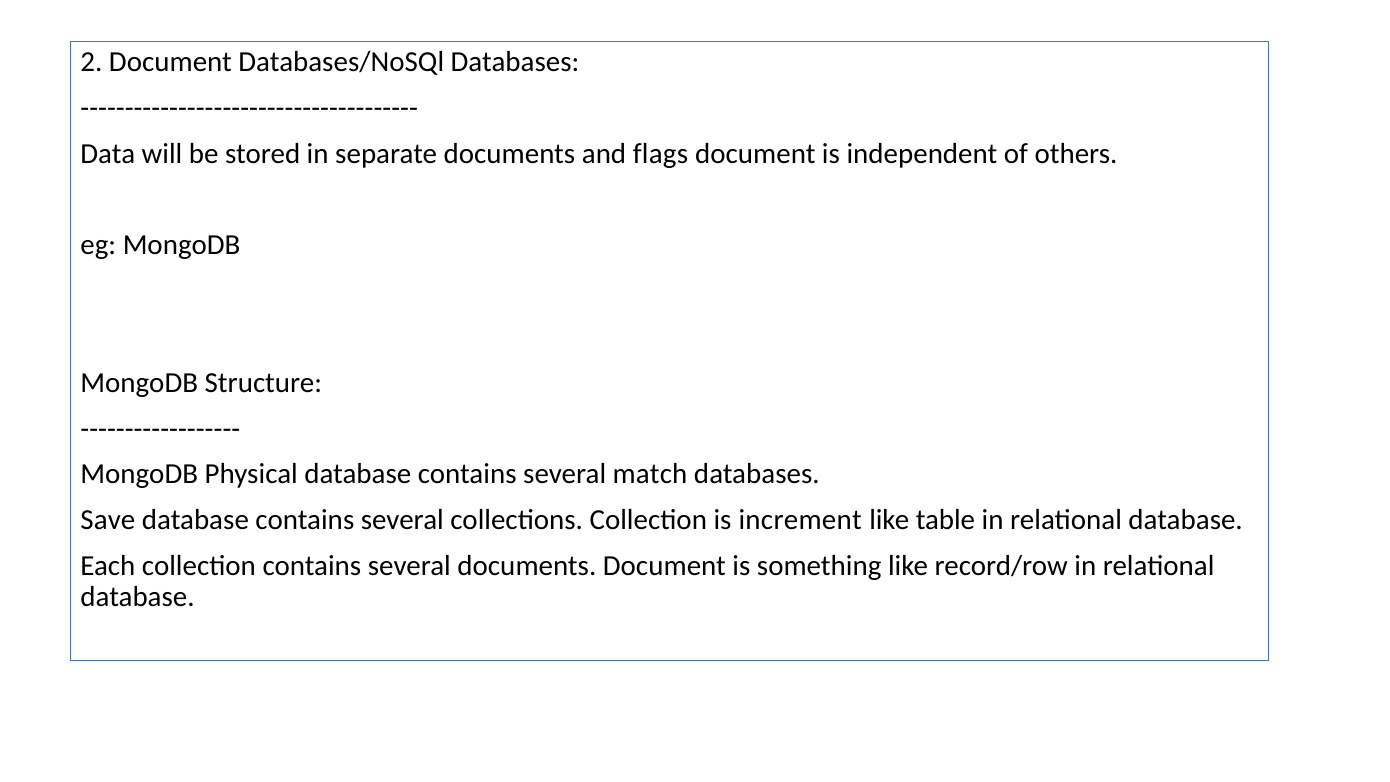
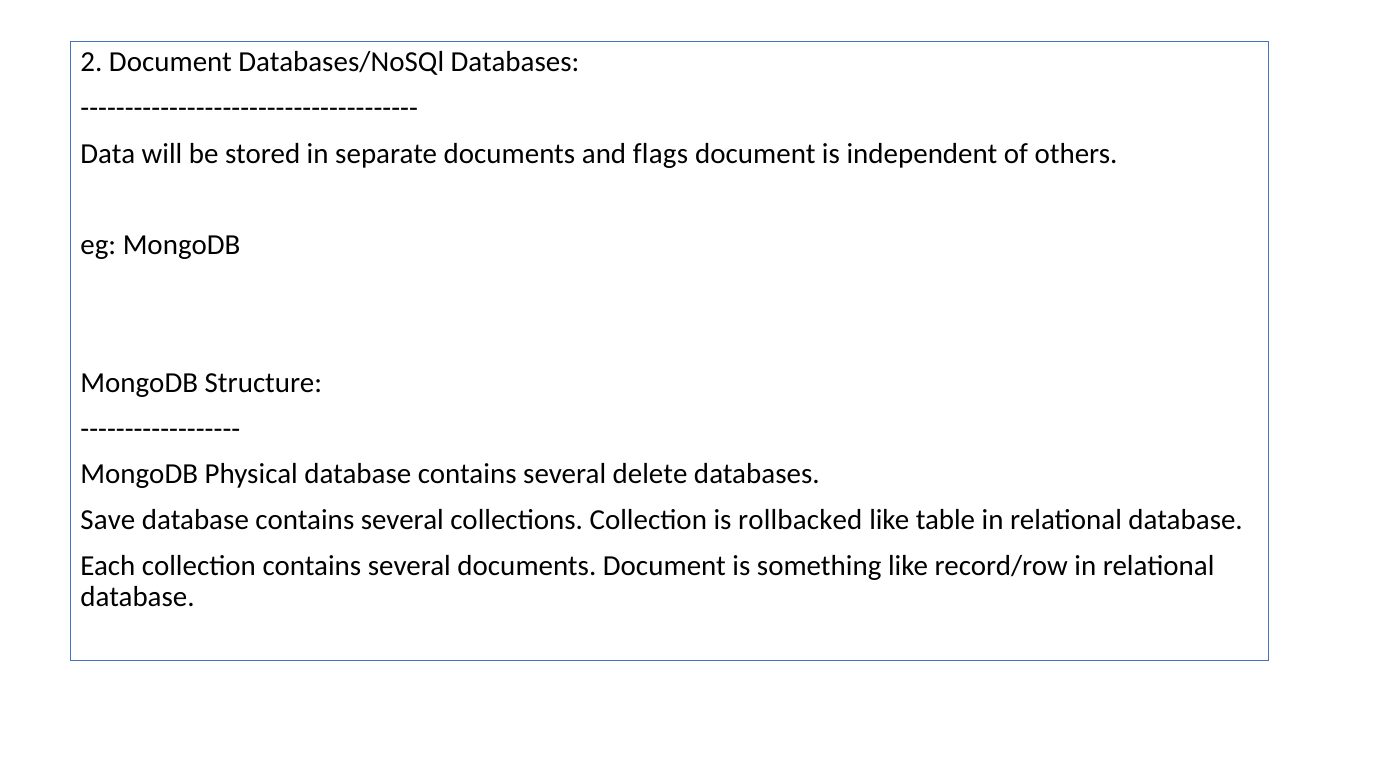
match: match -> delete
increment: increment -> rollbacked
